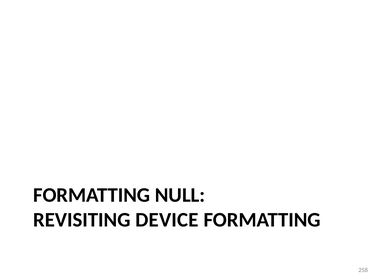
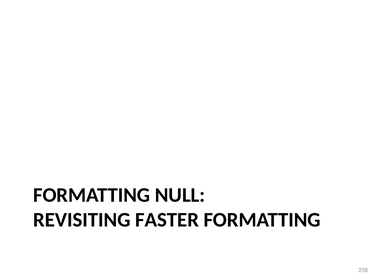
DEVICE: DEVICE -> FASTER
